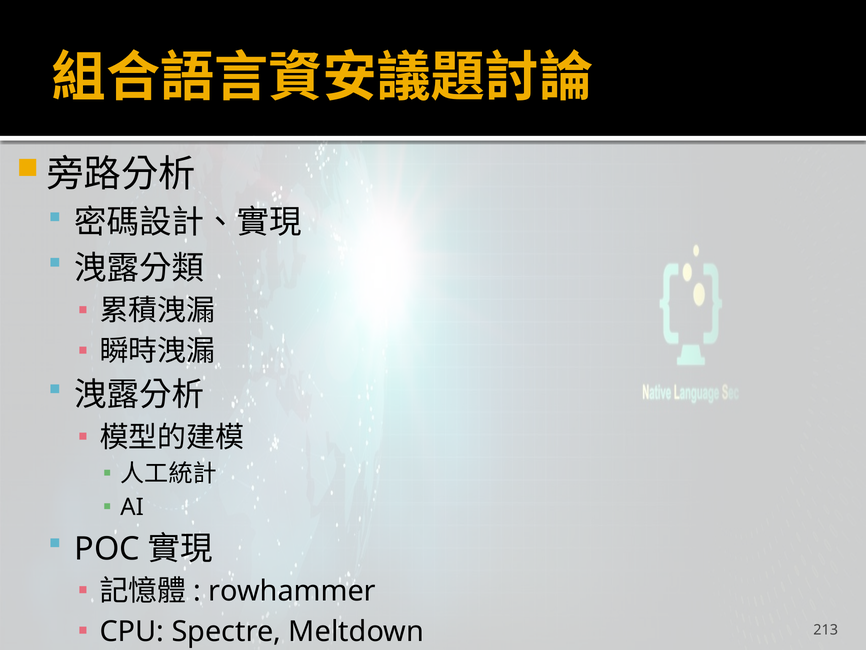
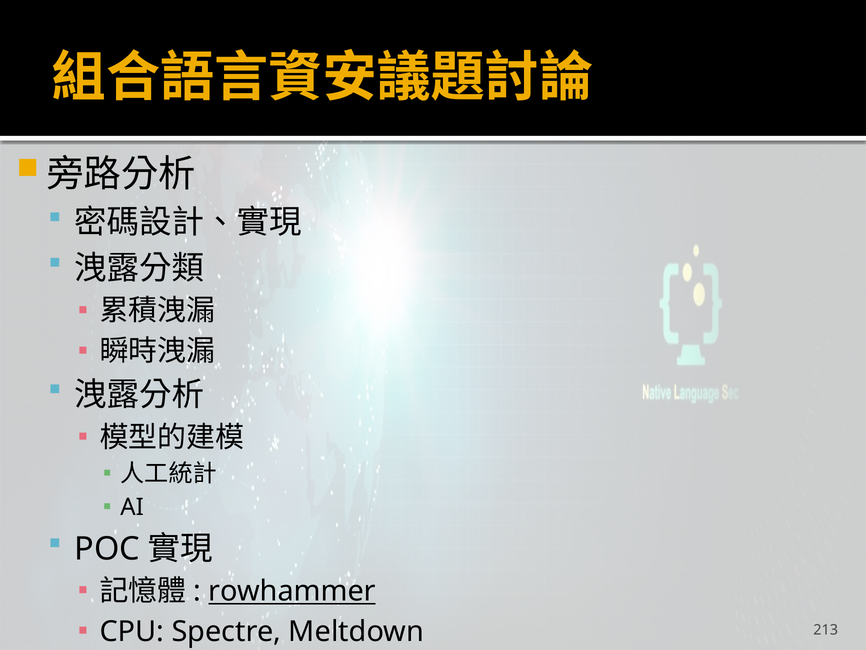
rowhammer underline: none -> present
